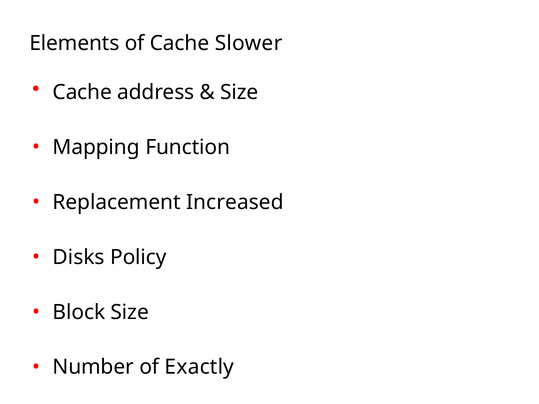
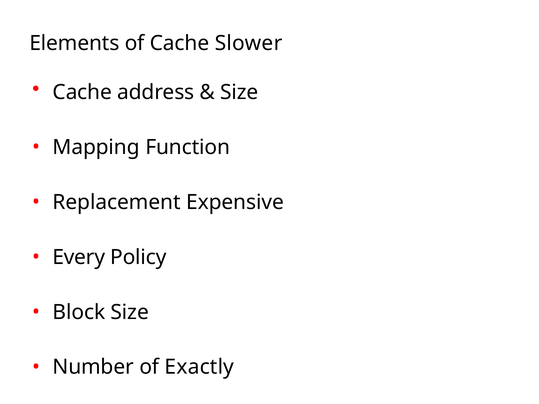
Increased: Increased -> Expensive
Disks: Disks -> Every
